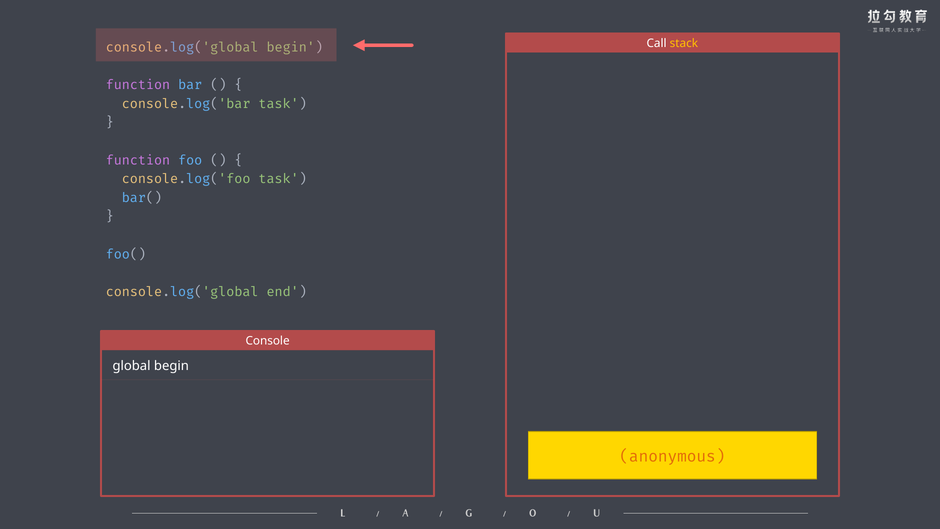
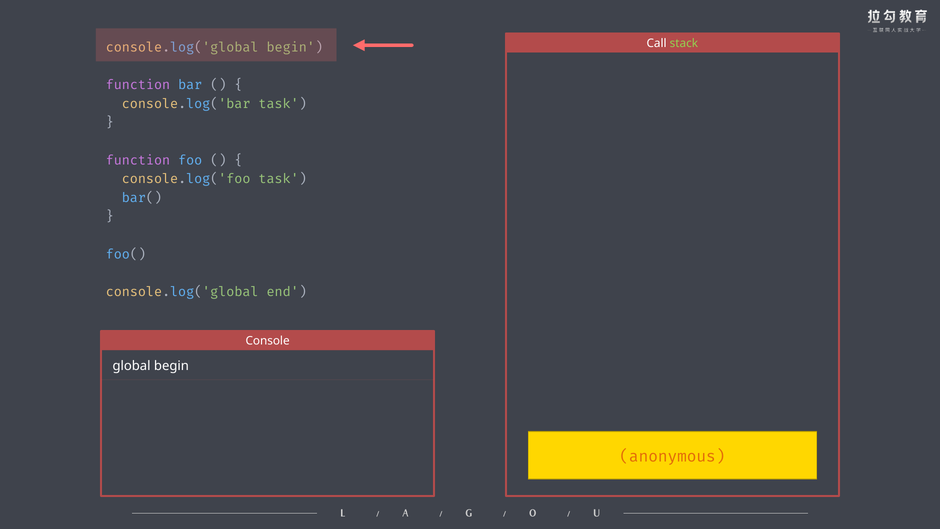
stack colour: yellow -> light green
